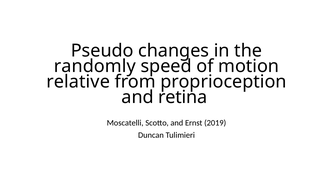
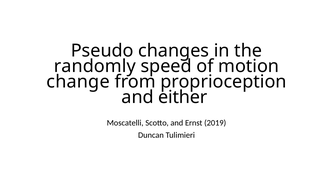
relative: relative -> change
retina: retina -> either
